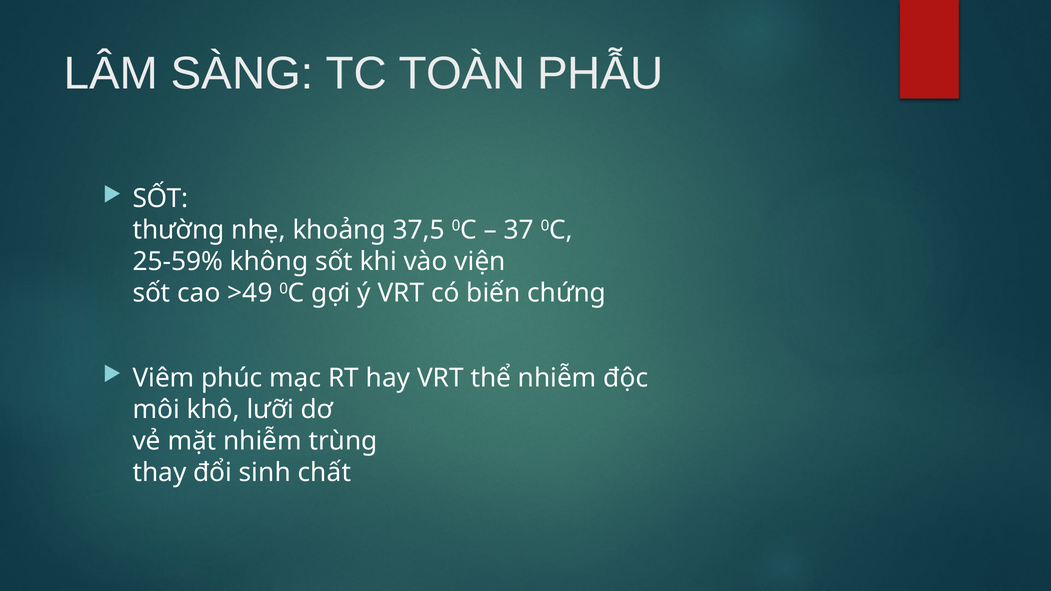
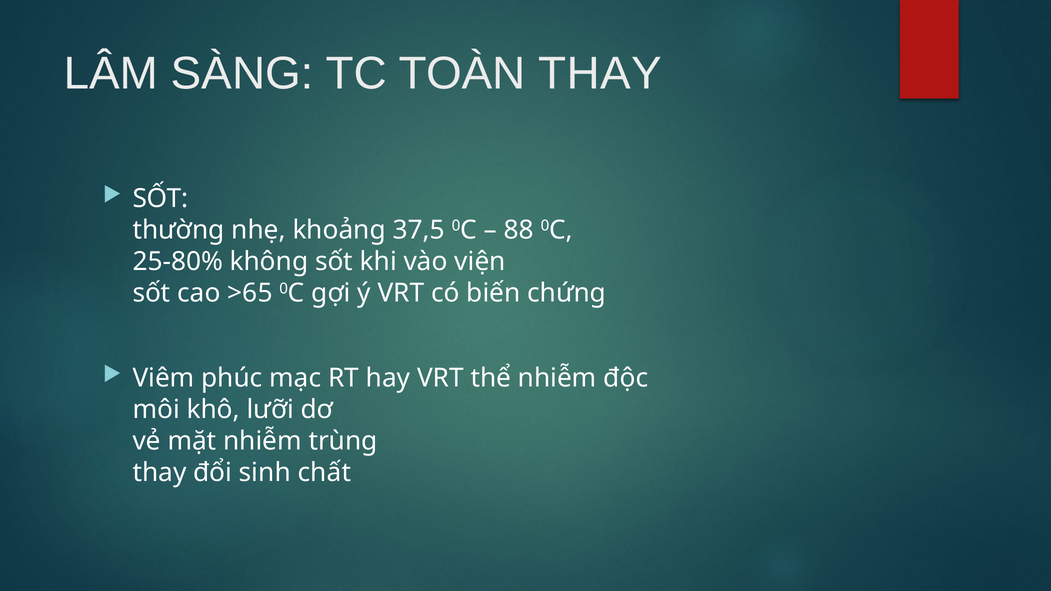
TOÀN PHẪU: PHẪU -> THAY
37: 37 -> 88
25-59%: 25-59% -> 25-80%
>49: >49 -> >65
